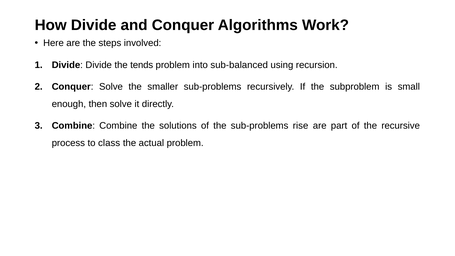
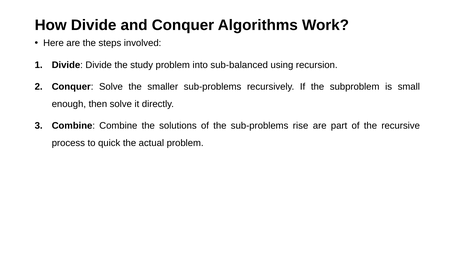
tends: tends -> study
class: class -> quick
